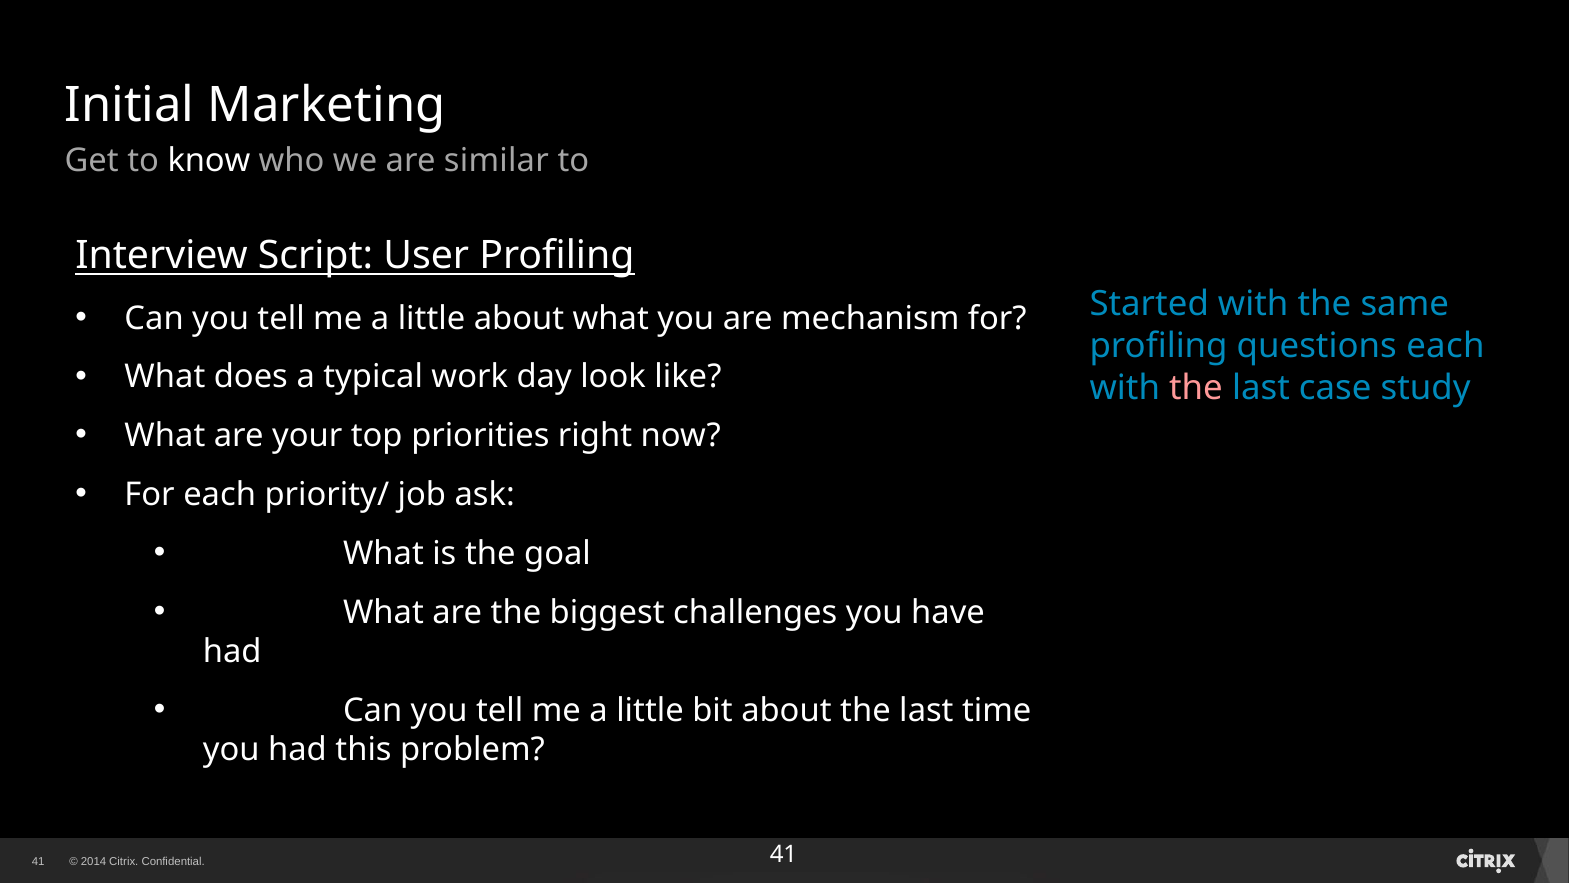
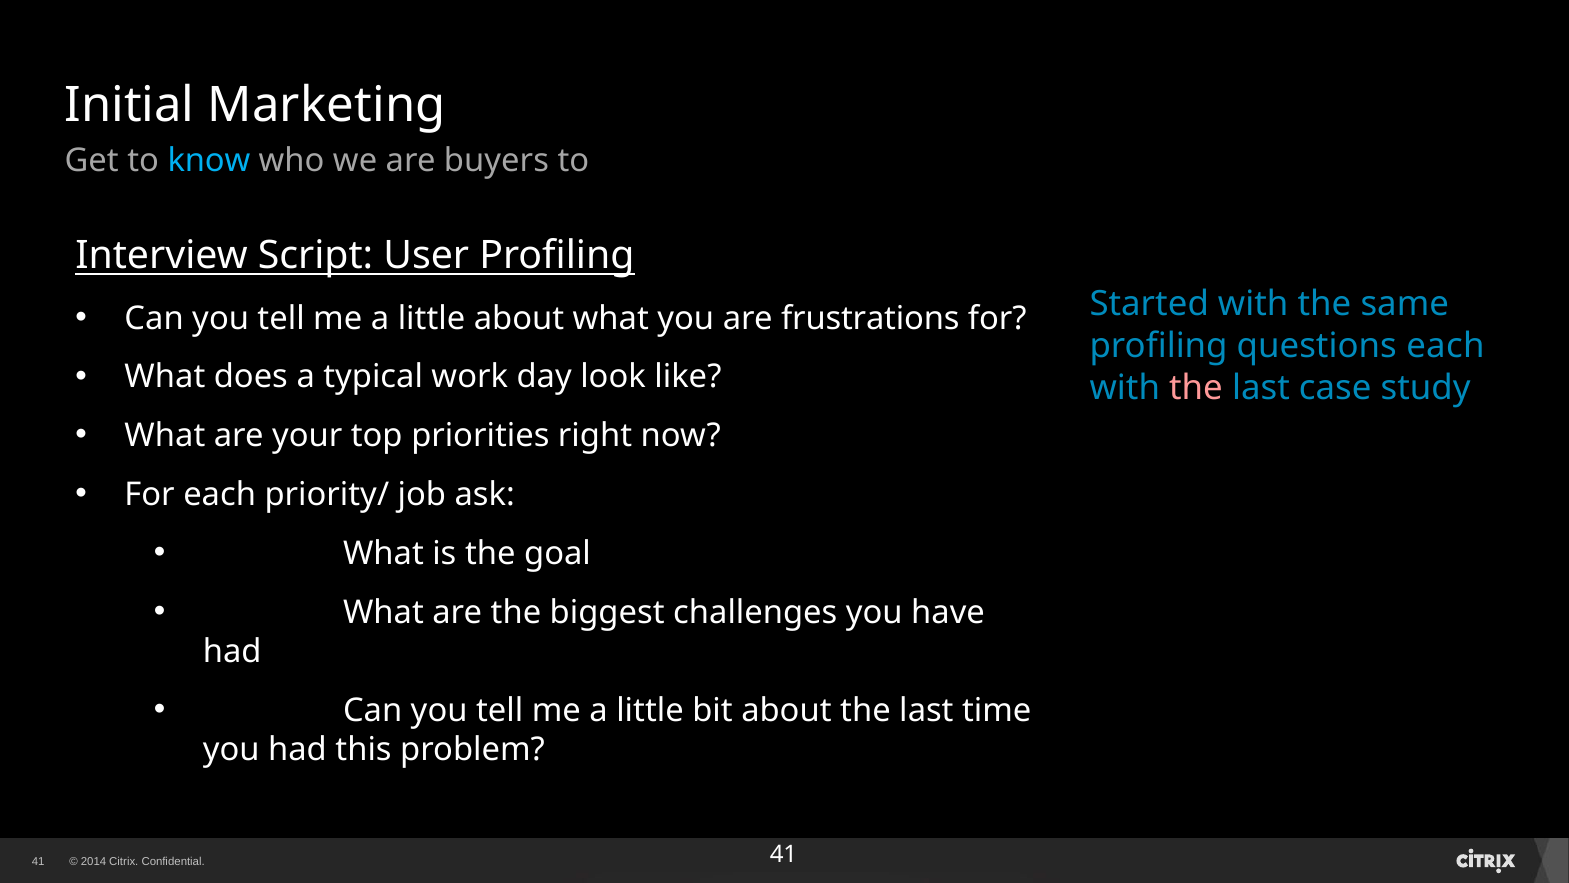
know colour: white -> light blue
similar: similar -> buyers
mechanism: mechanism -> frustrations
